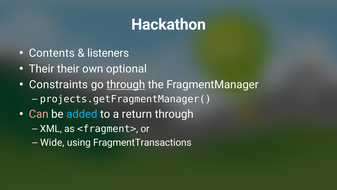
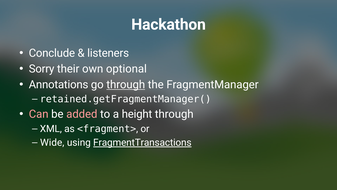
Contents: Contents -> Conclude
Their at (42, 69): Their -> Sorry
Constraints: Constraints -> Annotations
projects.getFragmentManager(: projects.getFragmentManager( -> retained.getFragmentManager(
added colour: light blue -> pink
return: return -> height
FragmentTransactions underline: none -> present
